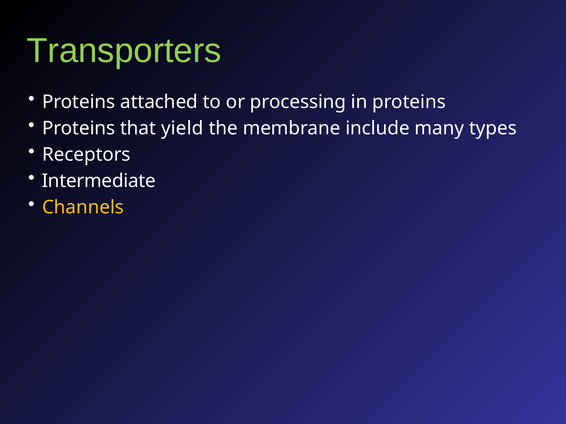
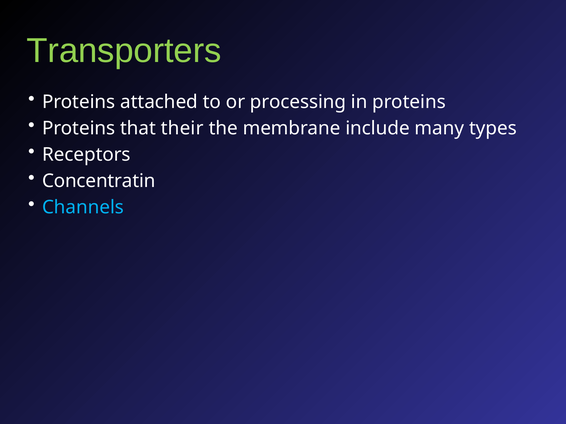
yield: yield -> their
Intermediate: Intermediate -> Concentratin
Channels colour: yellow -> light blue
